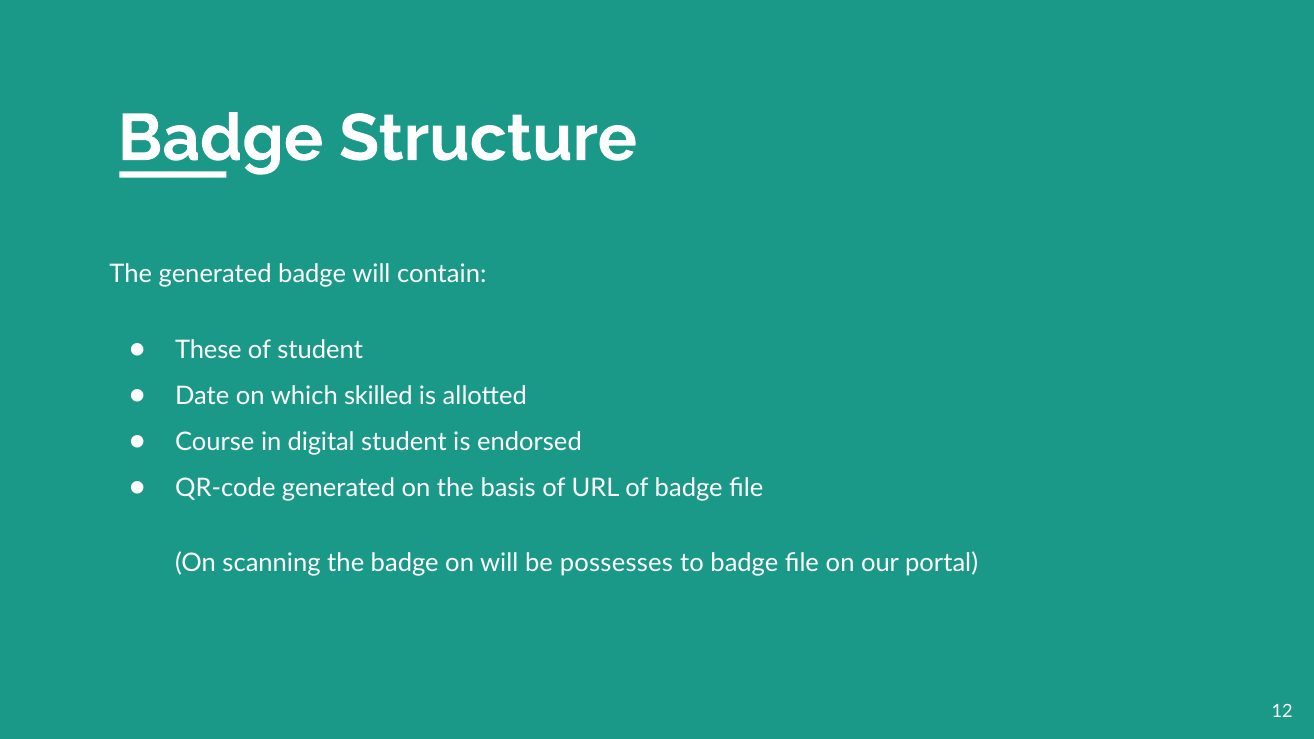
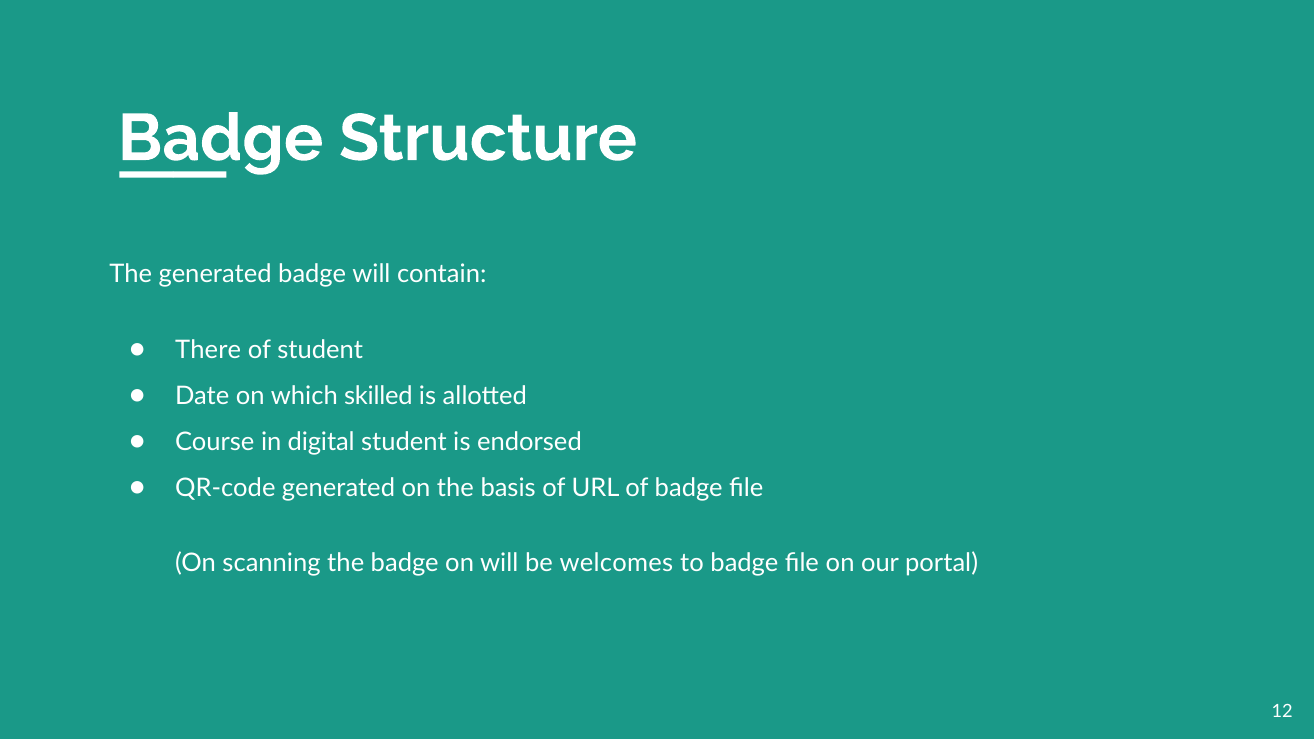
These: These -> There
possesses: possesses -> welcomes
